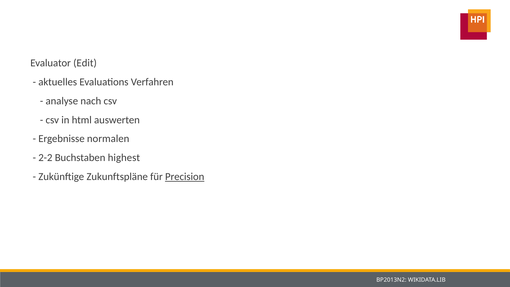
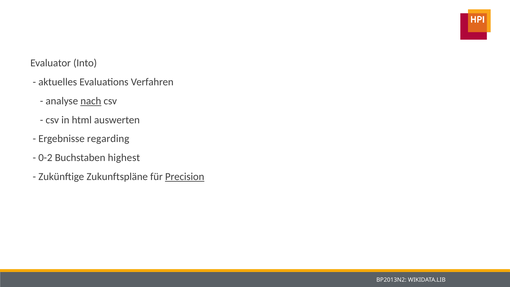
Edit: Edit -> Into
nach underline: none -> present
normalen: normalen -> regarding
2-2: 2-2 -> 0-2
